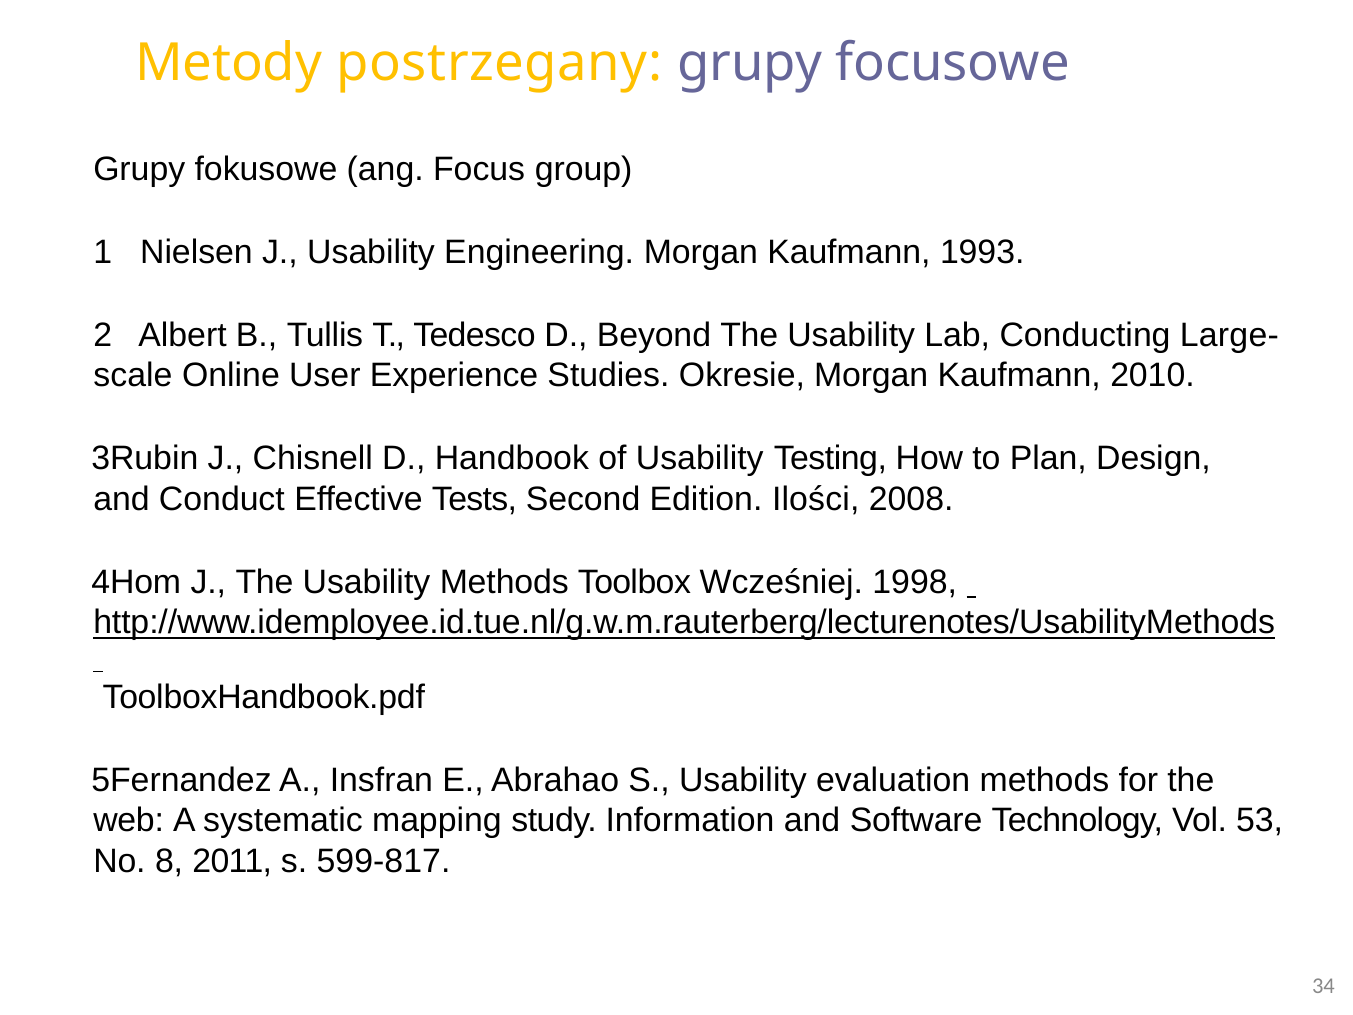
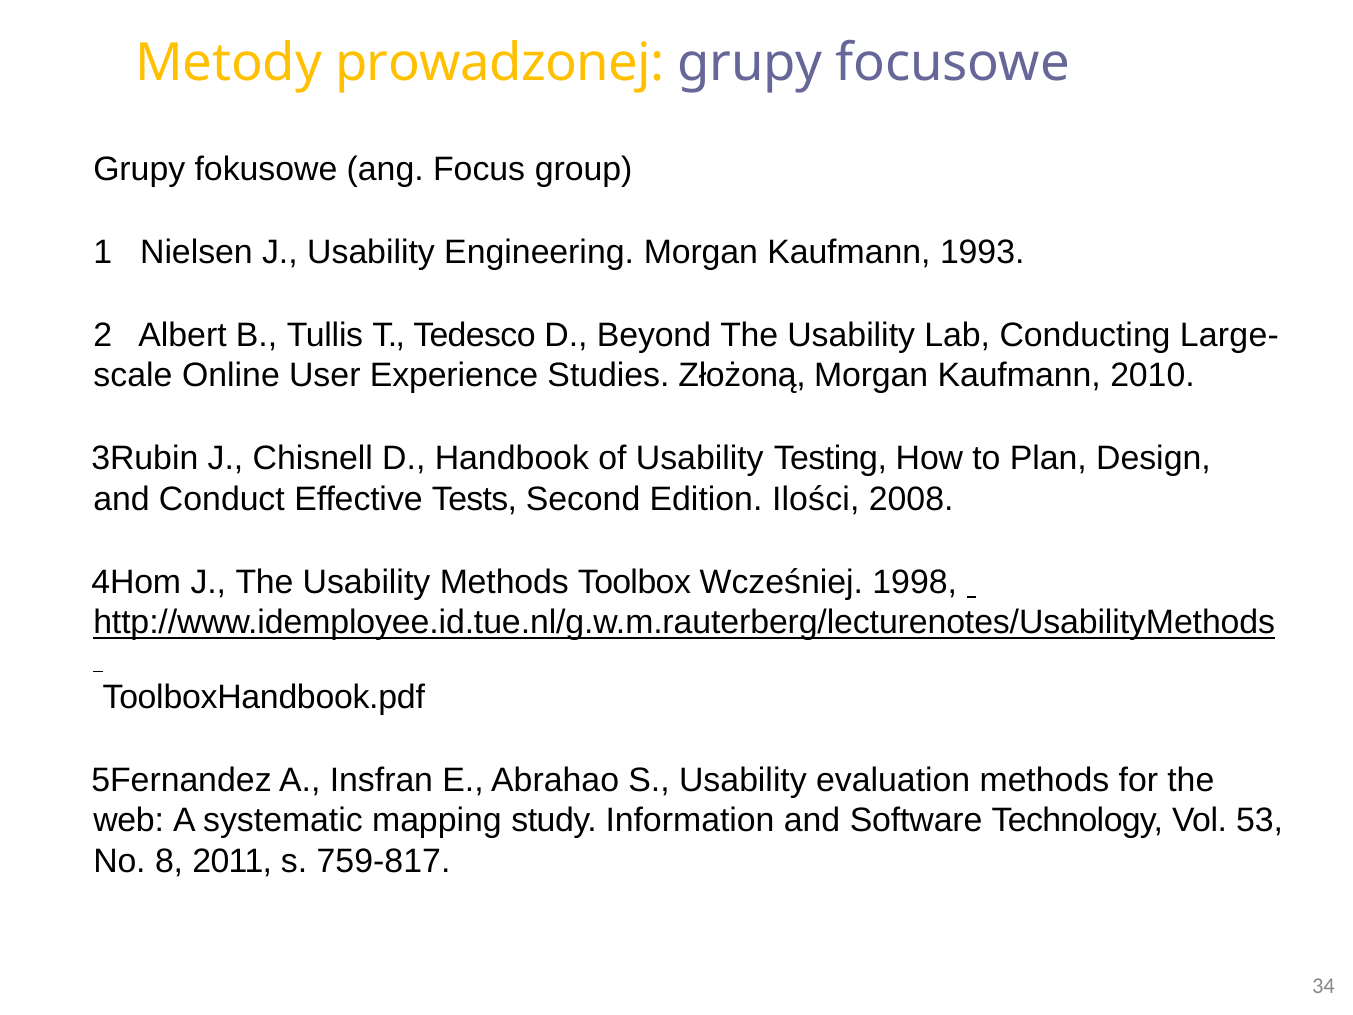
postrzegany: postrzegany -> prowadzonej
Okresie: Okresie -> Złożoną
599-817: 599-817 -> 759-817
